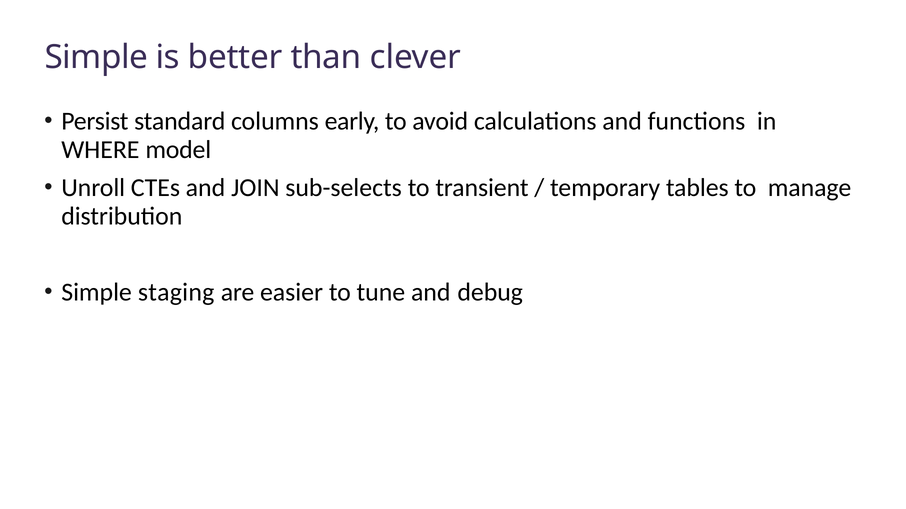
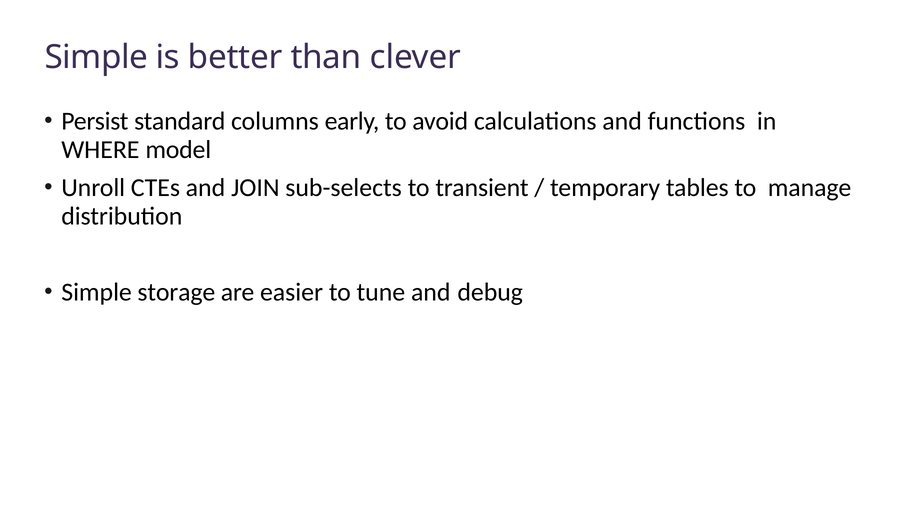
staging: staging -> storage
